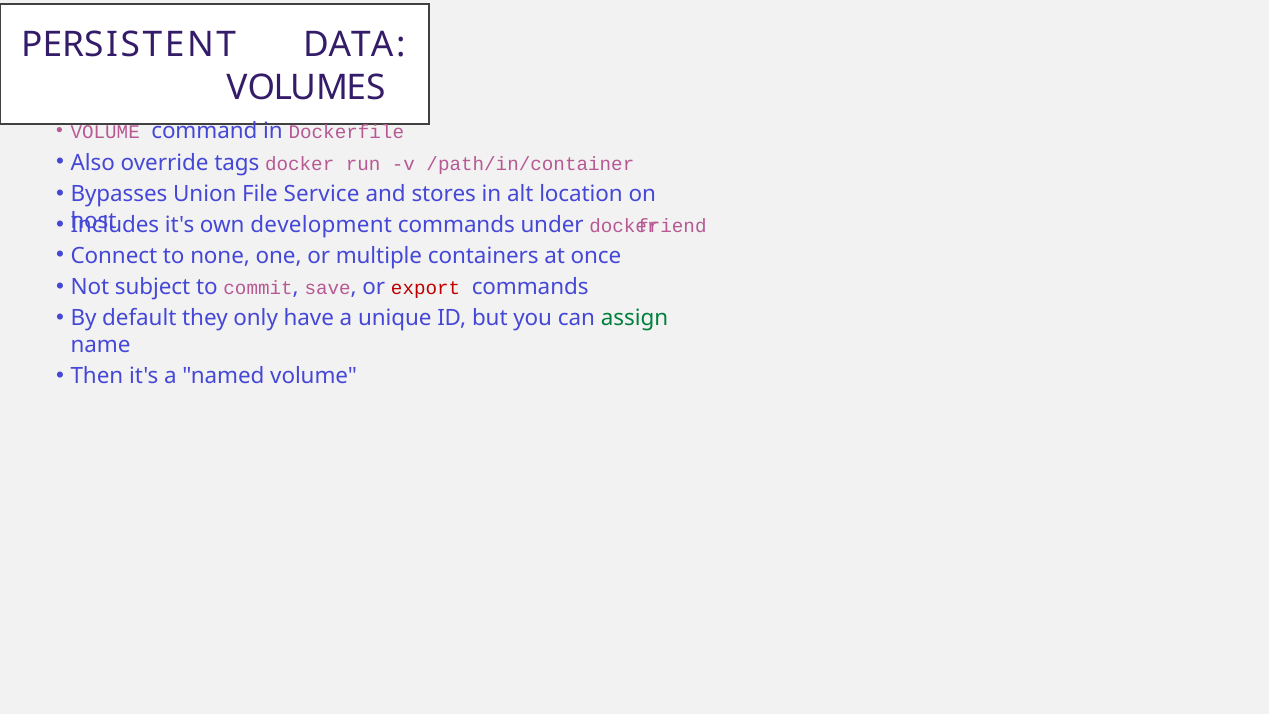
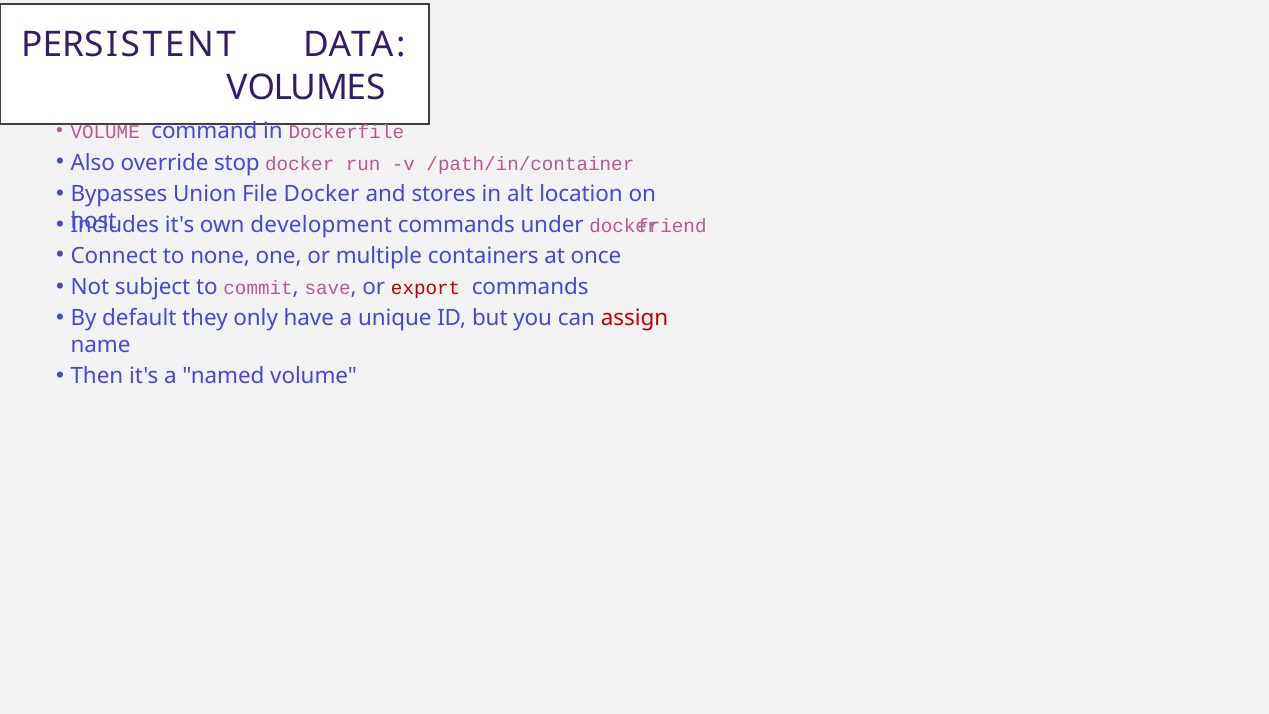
tags: tags -> stop
File Service: Service -> Docker
assign colour: green -> red
